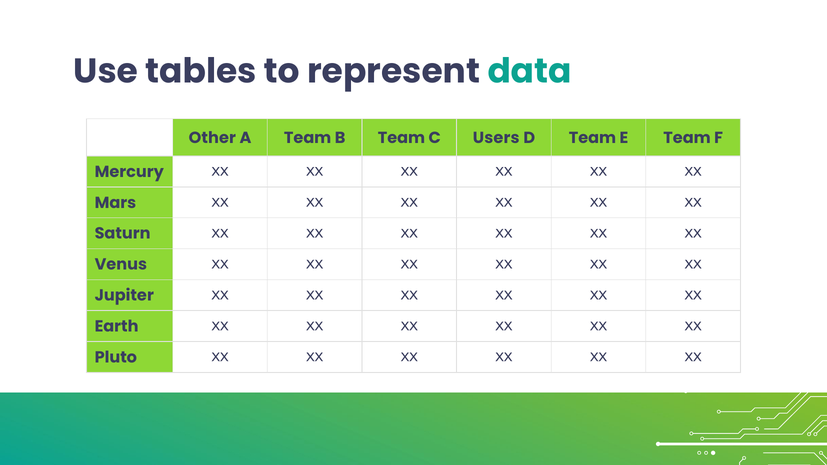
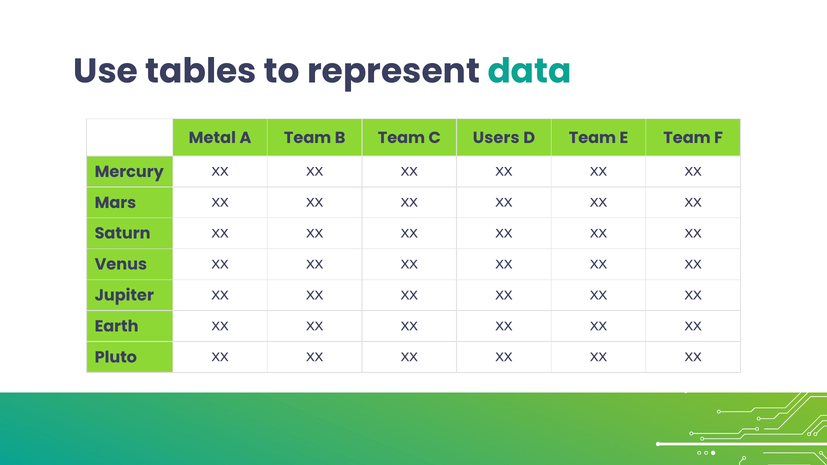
Other: Other -> Metal
